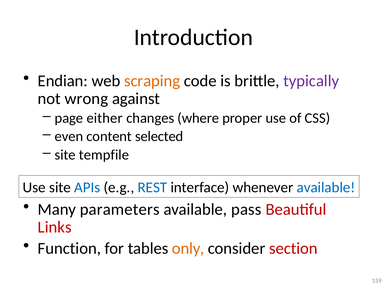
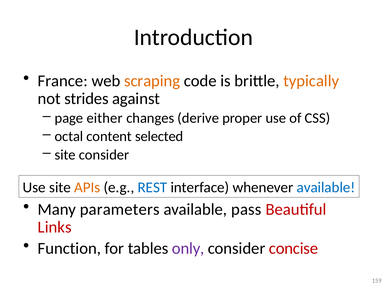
Endian: Endian -> France
typically colour: purple -> orange
wrong: wrong -> strides
where: where -> derive
even: even -> octal
site tempfile: tempfile -> consider
APIs colour: blue -> orange
only colour: orange -> purple
section: section -> concise
